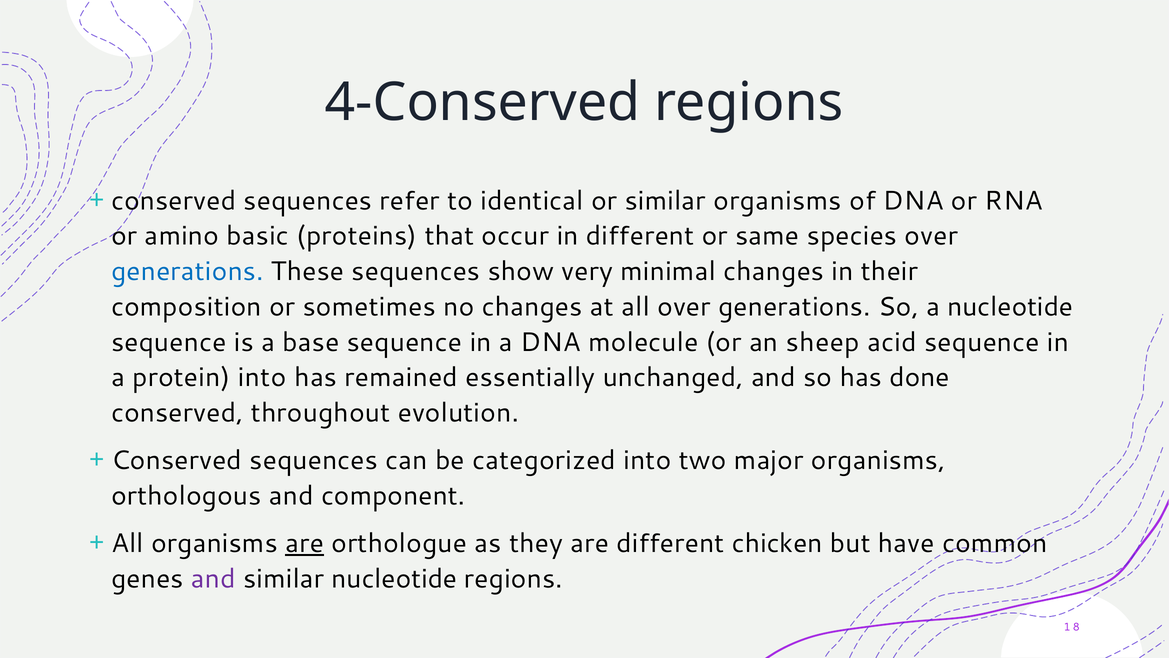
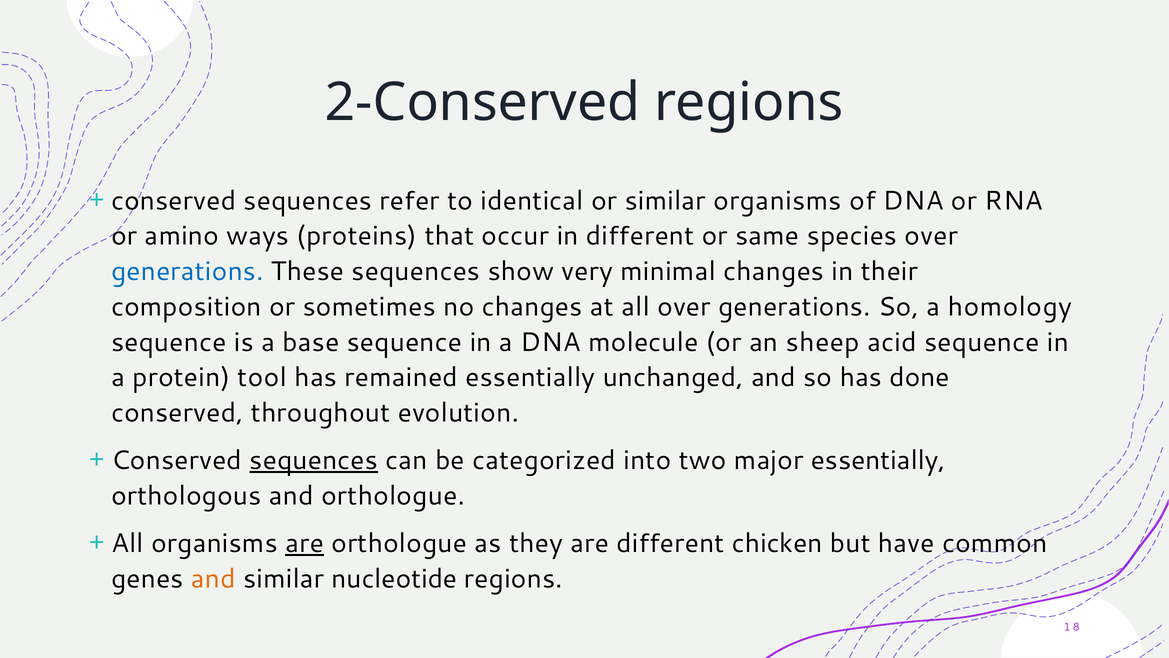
4-Conserved: 4-Conserved -> 2-Conserved
basic: basic -> ways
a nucleotide: nucleotide -> homology
protein into: into -> tool
sequences at (314, 460) underline: none -> present
major organisms: organisms -> essentially
and component: component -> orthologue
and at (213, 578) colour: purple -> orange
